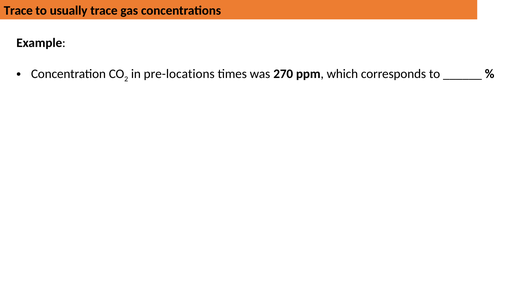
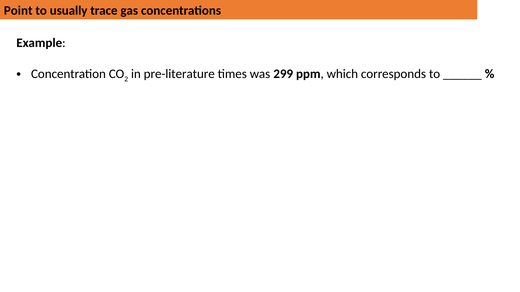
Trace at (18, 11): Trace -> Point
pre-locations: pre-locations -> pre-literature
270: 270 -> 299
